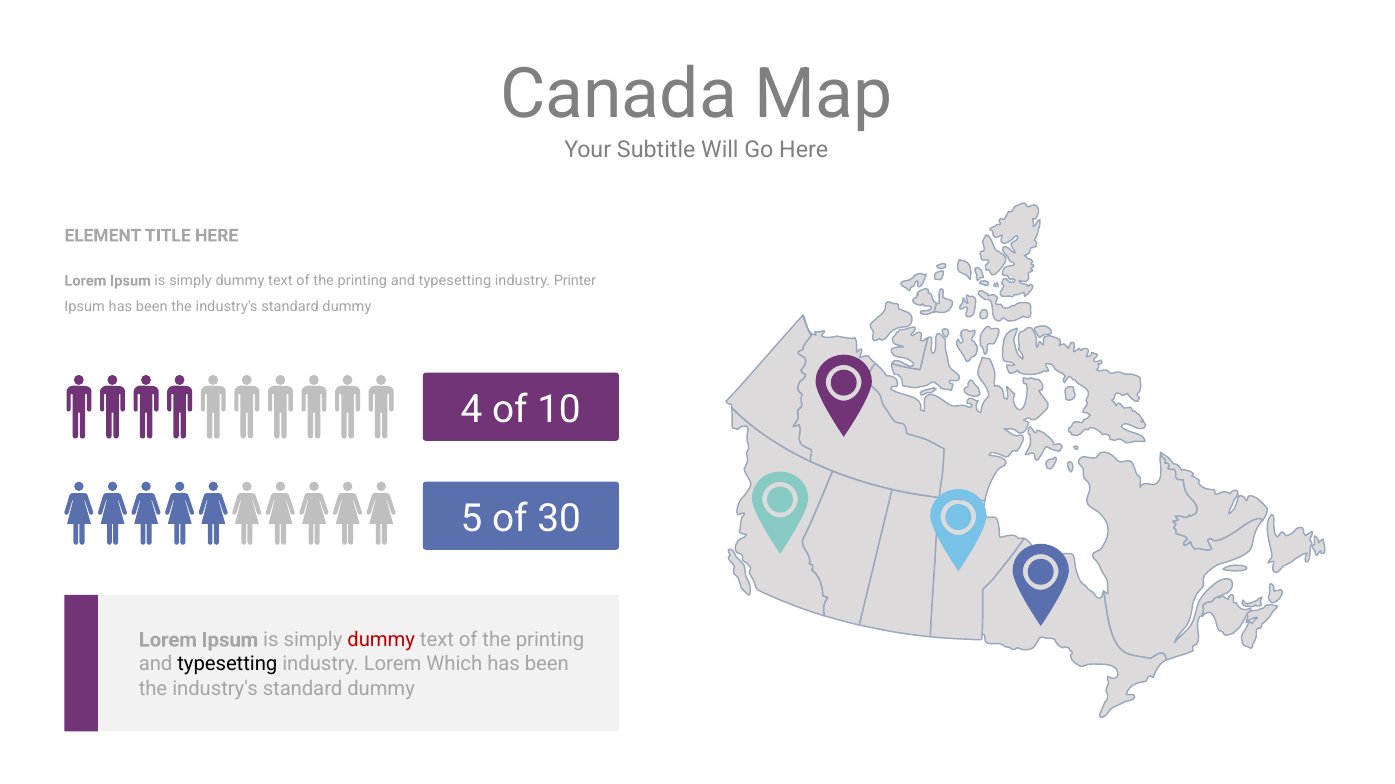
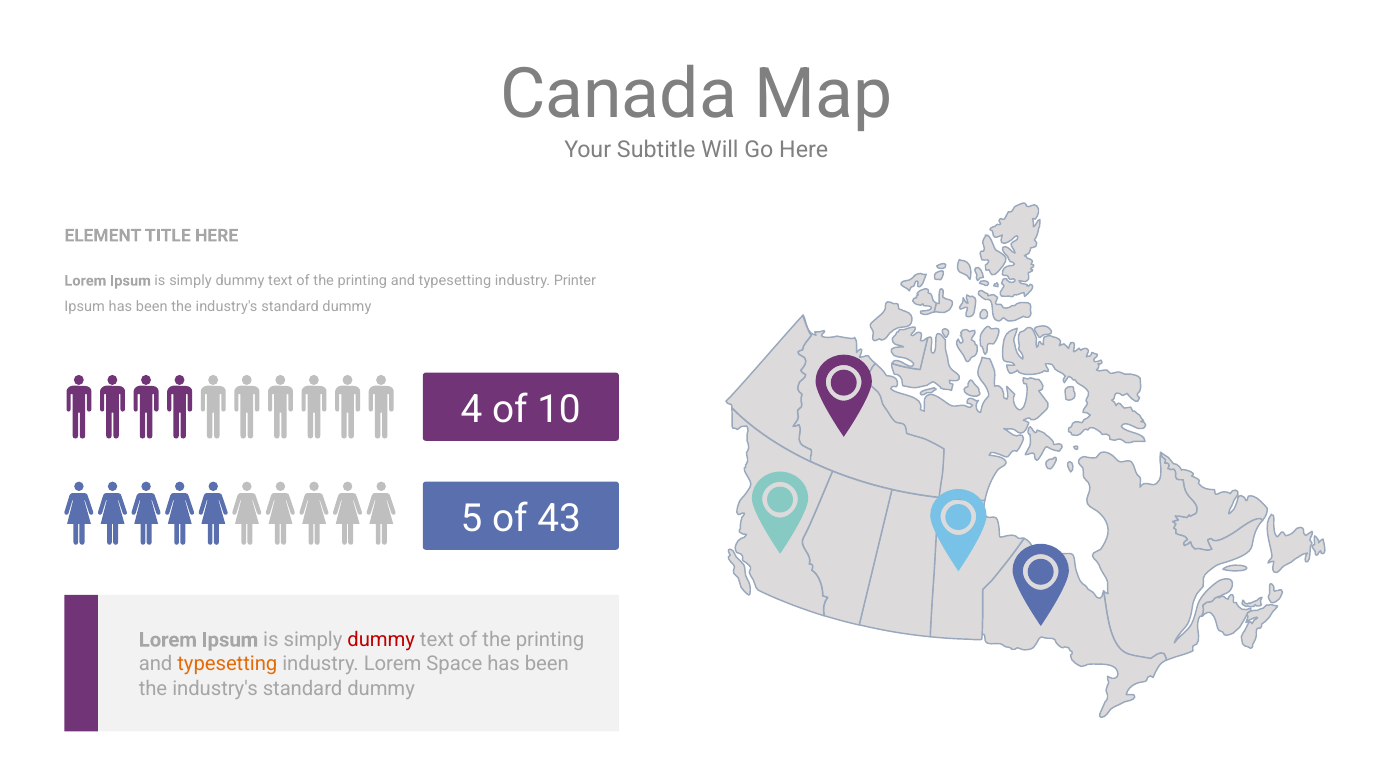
30: 30 -> 43
typesetting at (227, 665) colour: black -> orange
Which: Which -> Space
